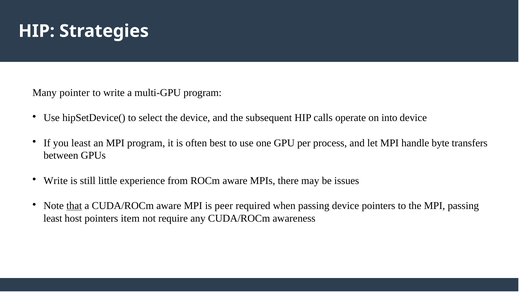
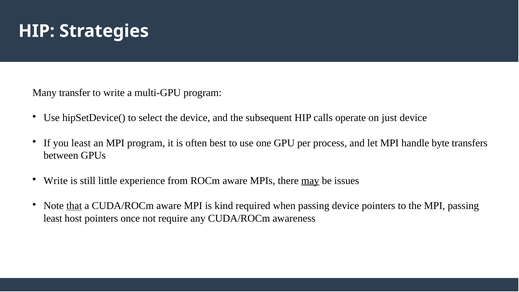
pointer: pointer -> transfer
into: into -> just
may underline: none -> present
peer: peer -> kind
item: item -> once
